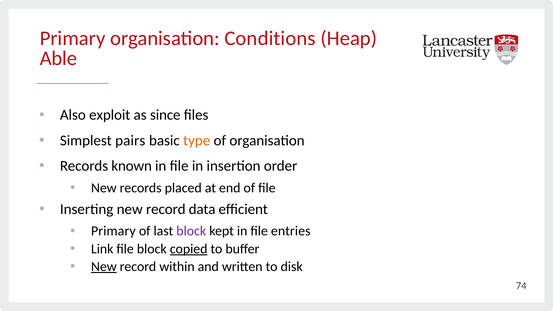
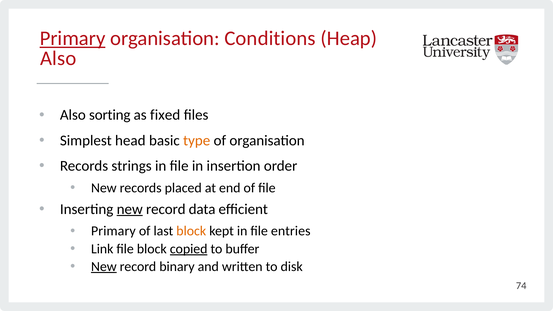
Primary at (73, 38) underline: none -> present
Able at (58, 58): Able -> Also
exploit: exploit -> sorting
since: since -> fixed
pairs: pairs -> head
known: known -> strings
new at (130, 209) underline: none -> present
block at (191, 231) colour: purple -> orange
within: within -> binary
